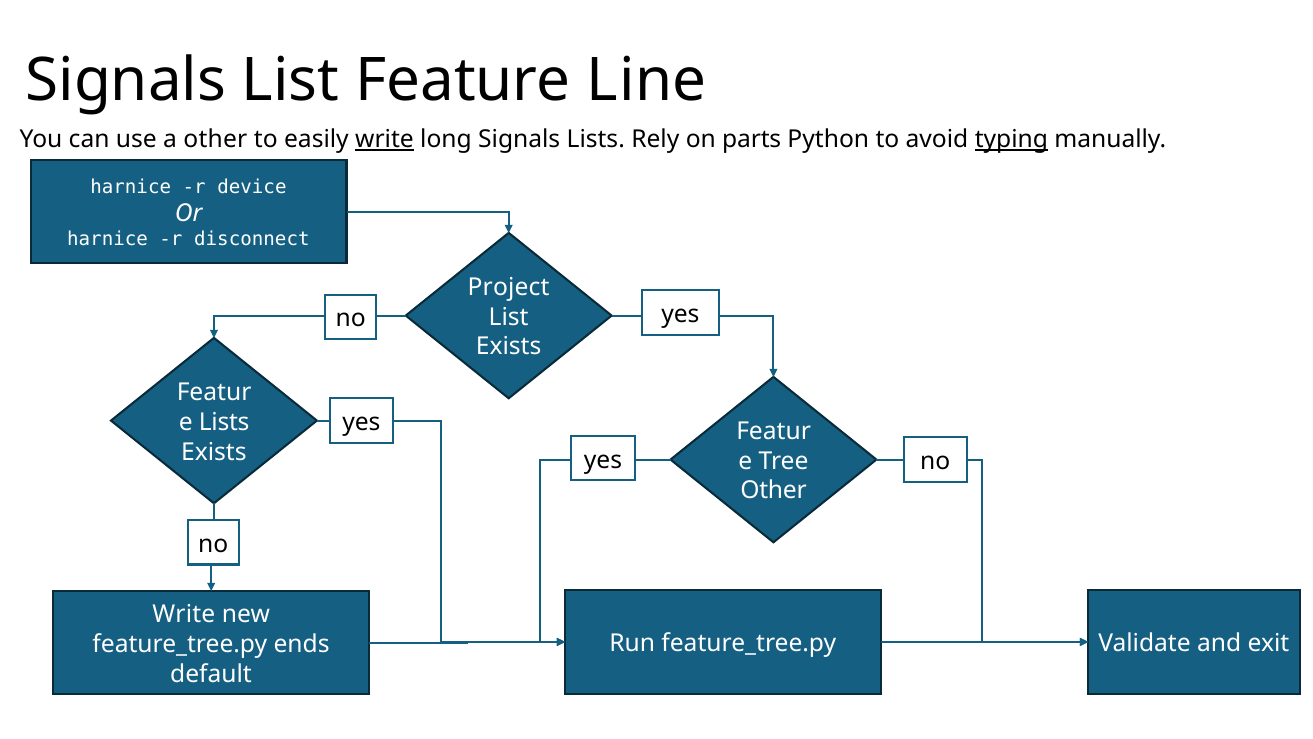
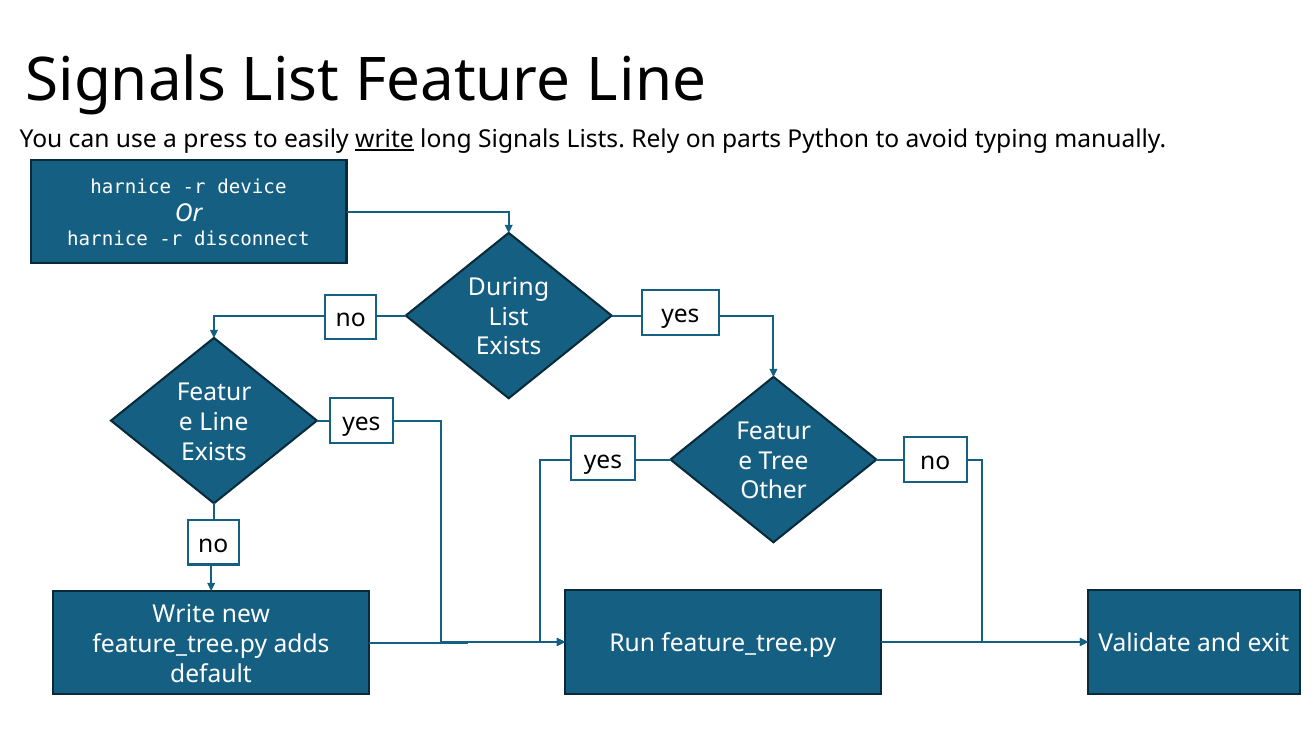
a other: other -> press
typing underline: present -> none
Project: Project -> During
Lists at (224, 422): Lists -> Line
ends: ends -> adds
